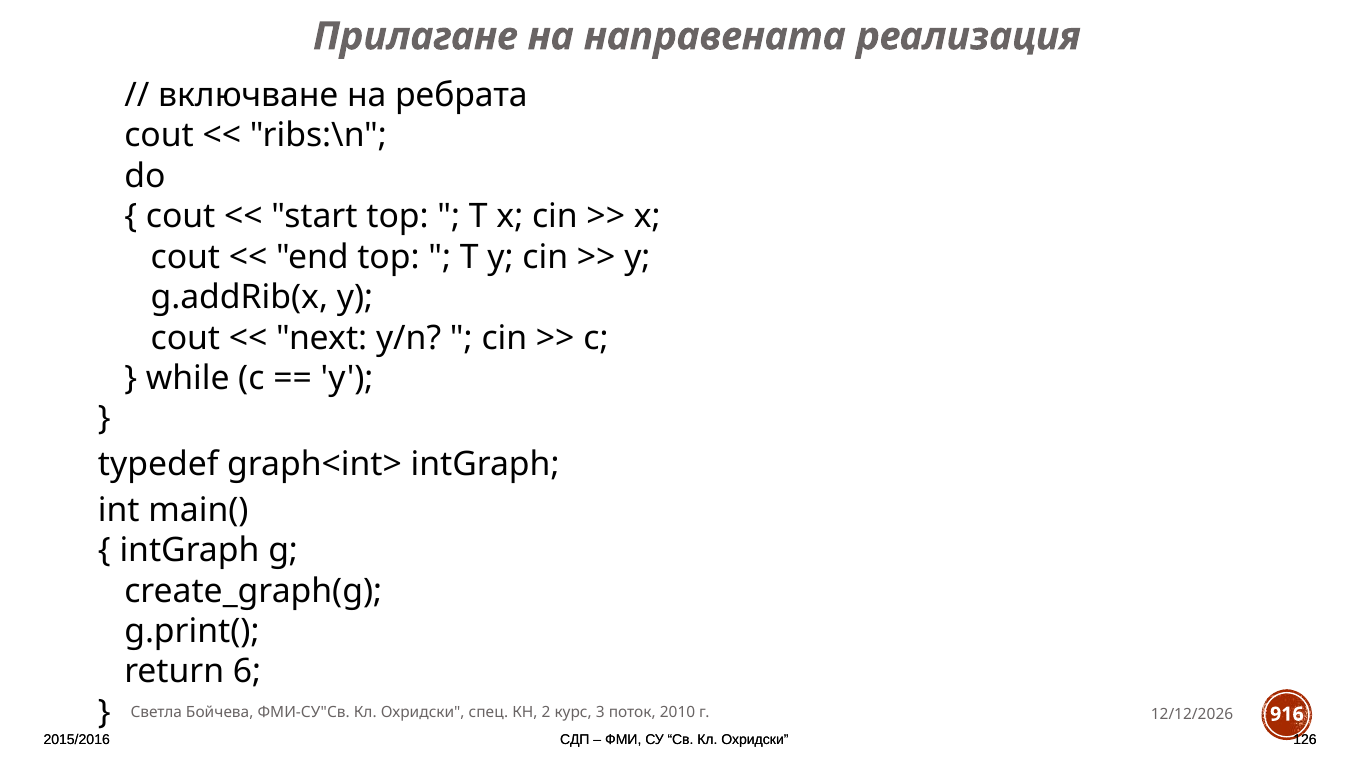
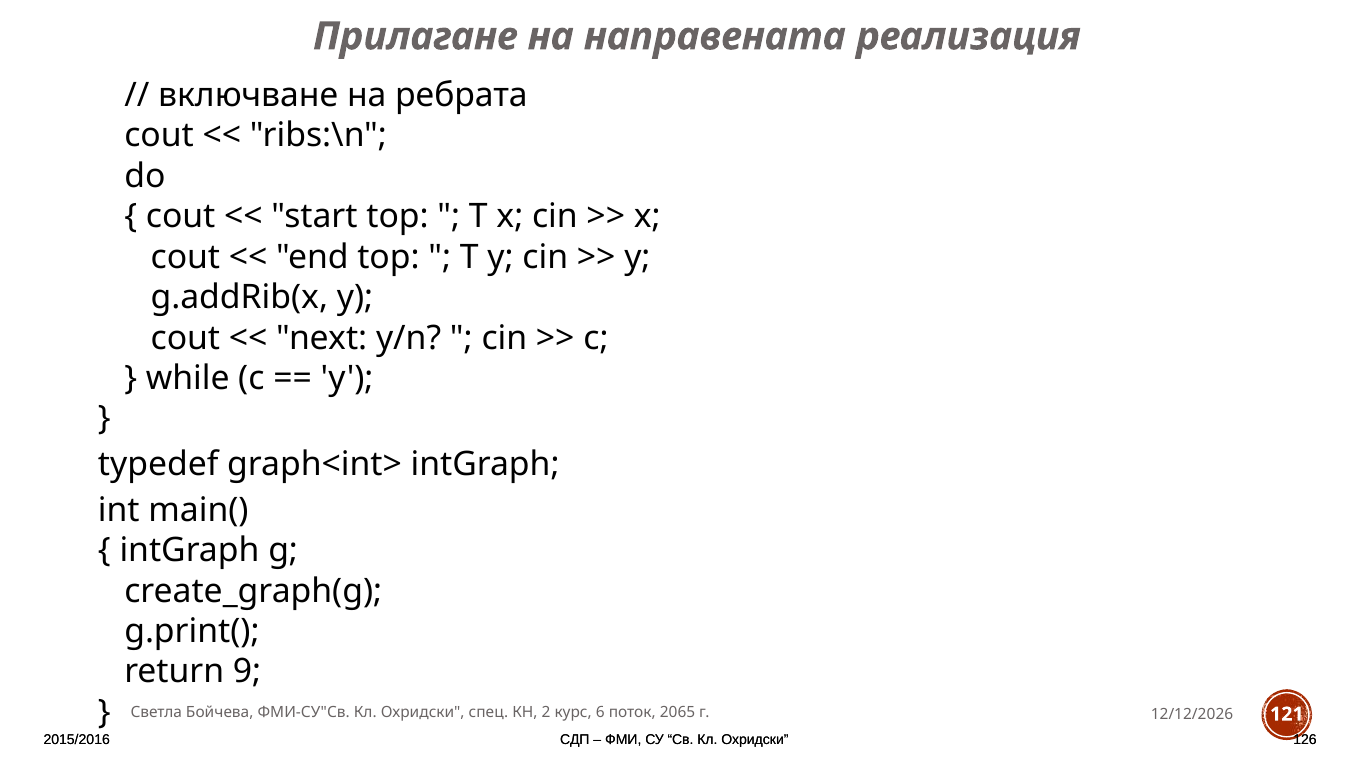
6: 6 -> 9
3: 3 -> 6
2010: 2010 -> 2065
916: 916 -> 121
